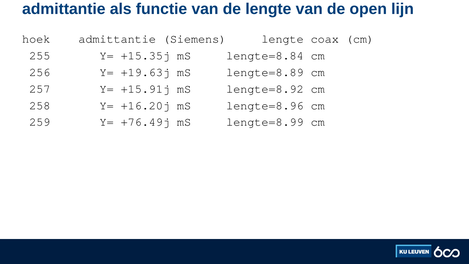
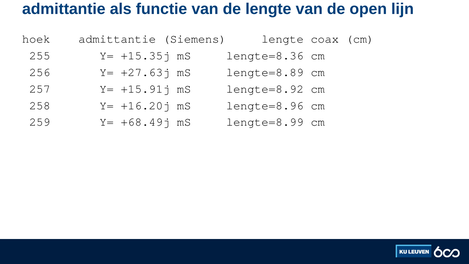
lengte=8.84: lengte=8.84 -> lengte=8.36
+19.63j: +19.63j -> +27.63j
+76.49j: +76.49j -> +68.49j
